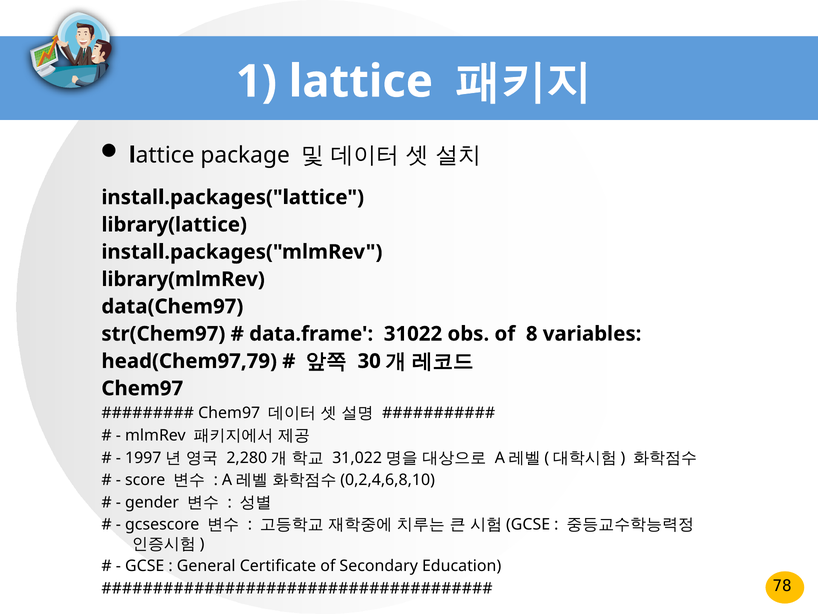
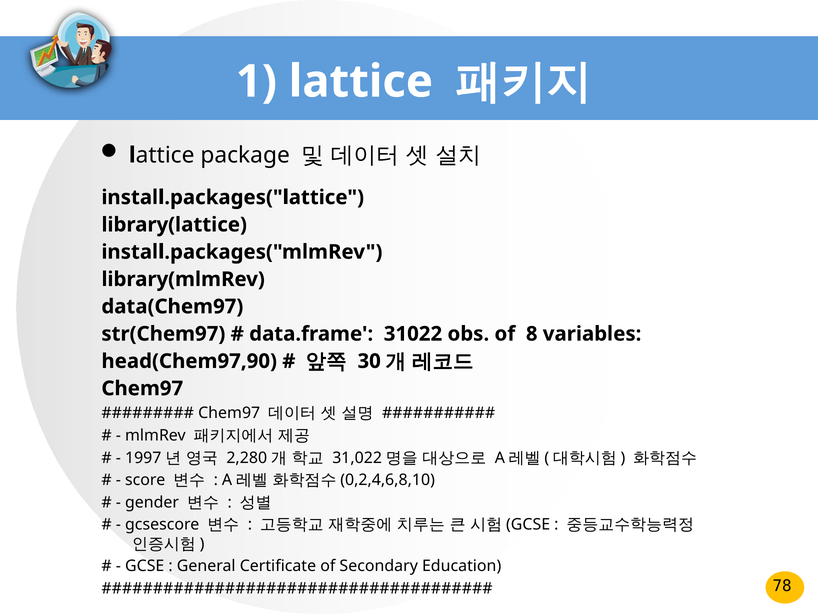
head(Chem97,79: head(Chem97,79 -> head(Chem97,90
